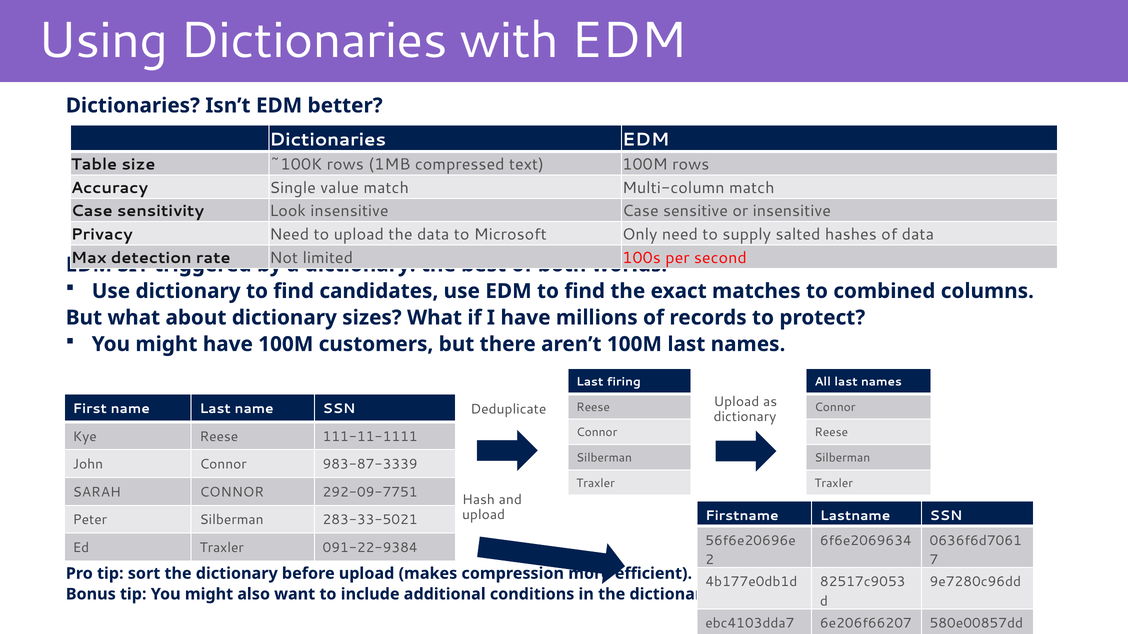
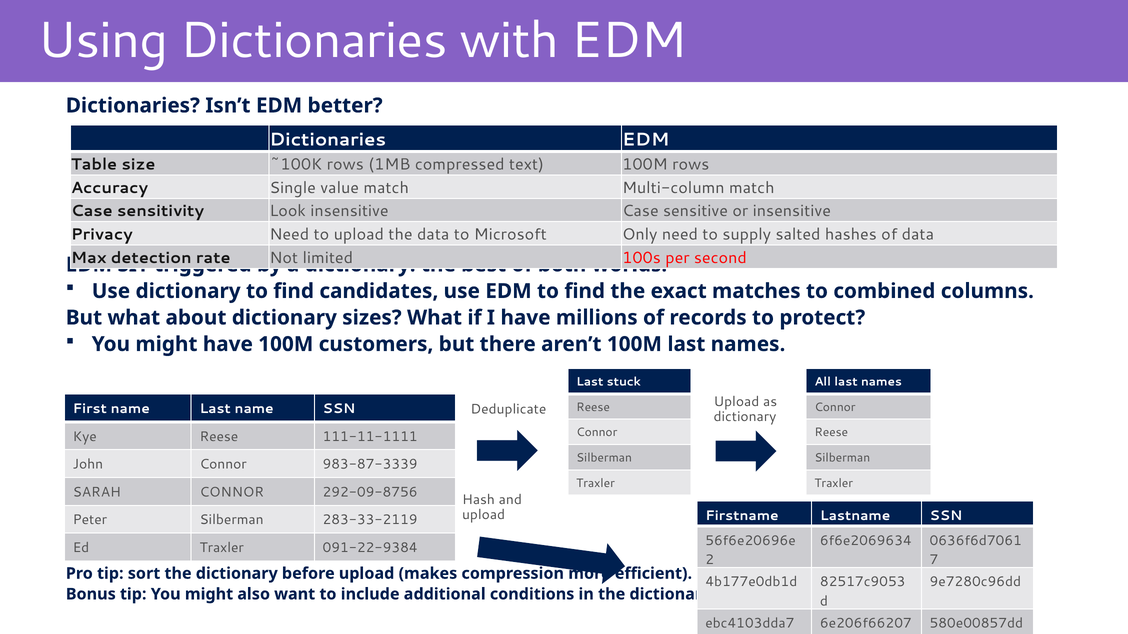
firing: firing -> stuck
292-09-7751: 292-09-7751 -> 292-09-8756
283-33-5021: 283-33-5021 -> 283-33-2119
